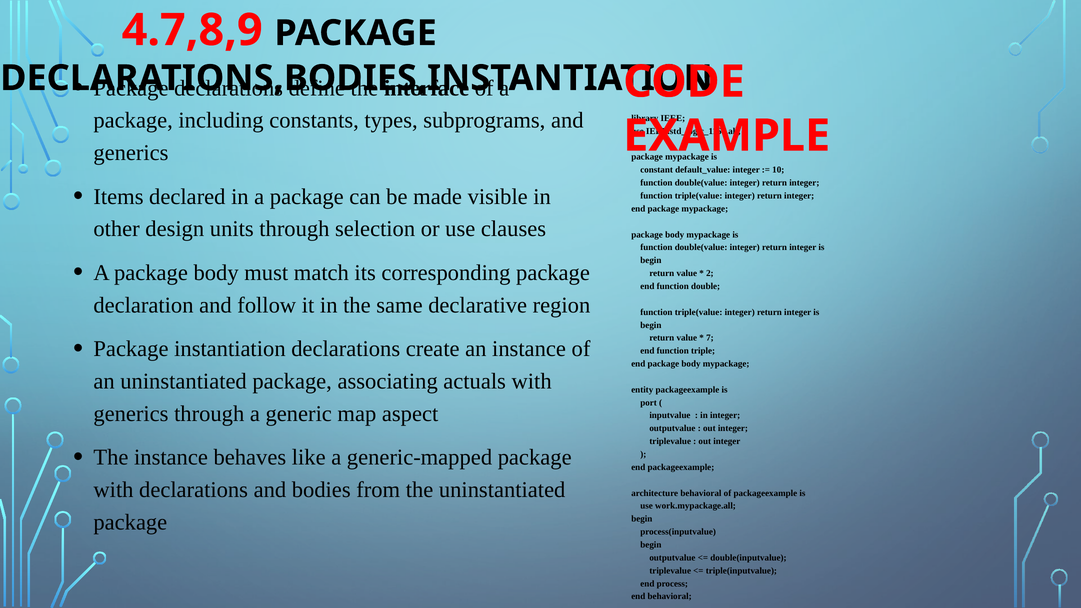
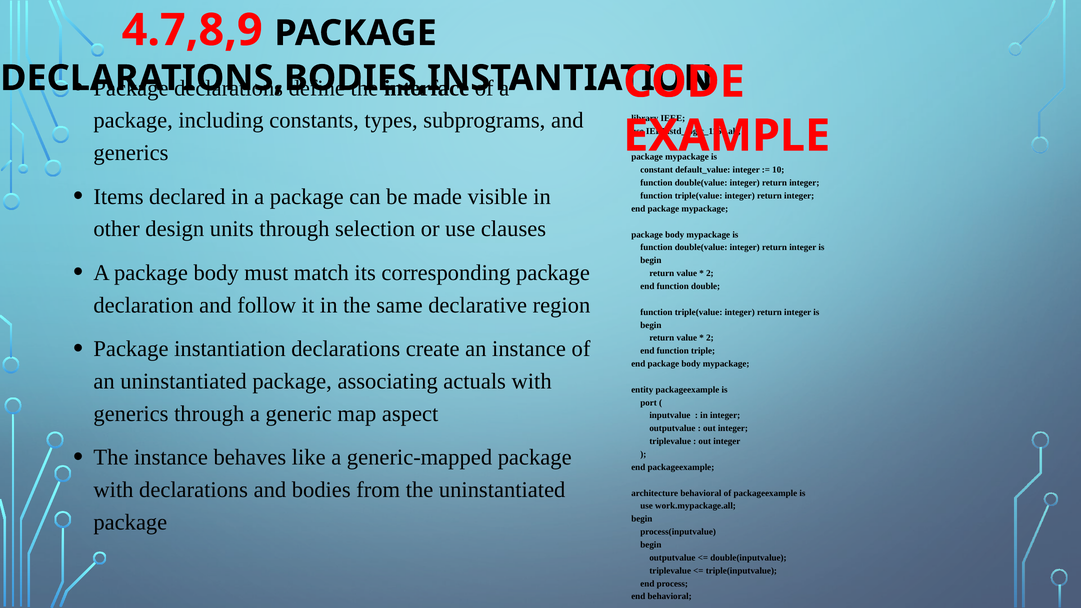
7 at (710, 338): 7 -> 2
